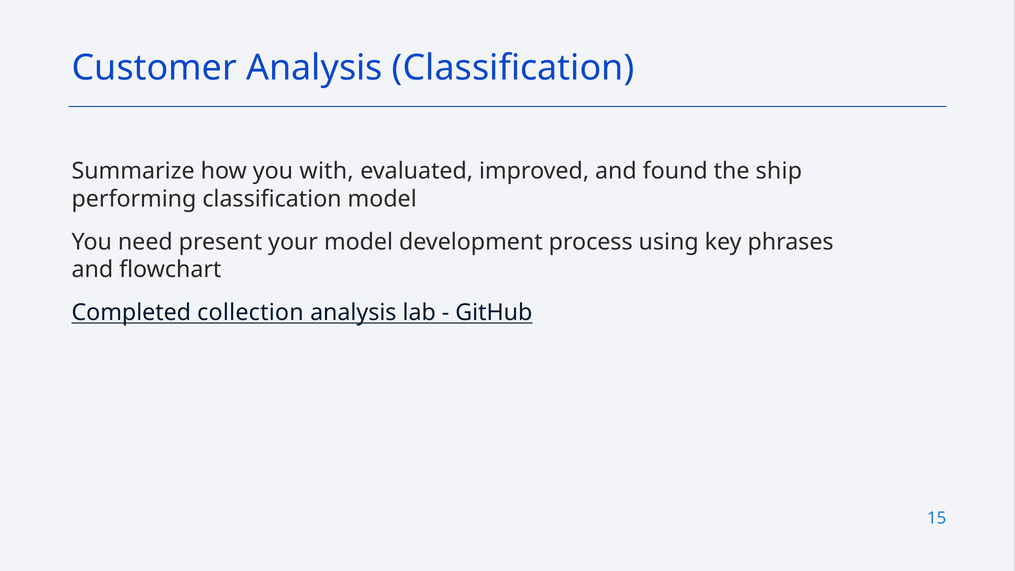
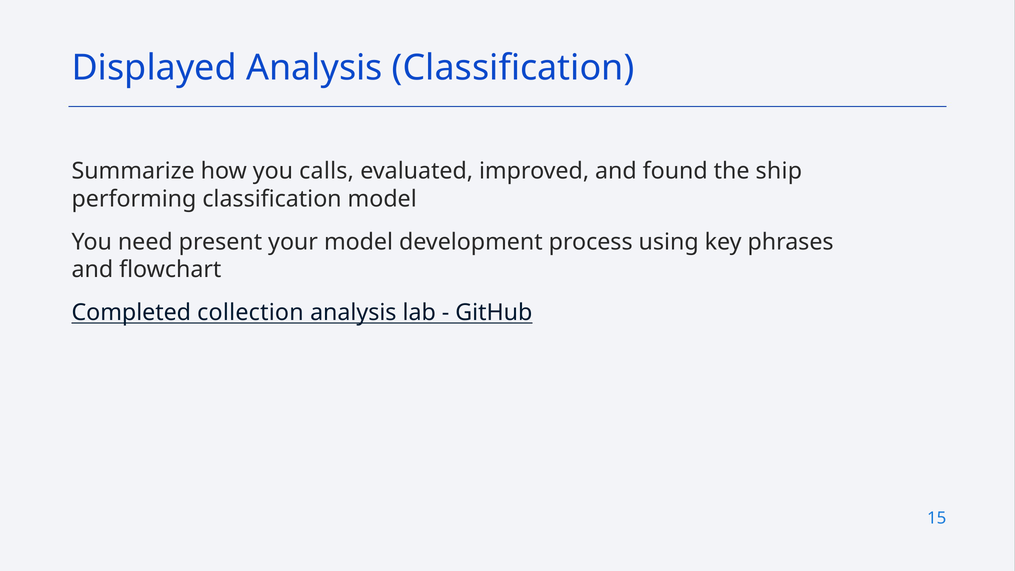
Customer: Customer -> Displayed
with: with -> calls
